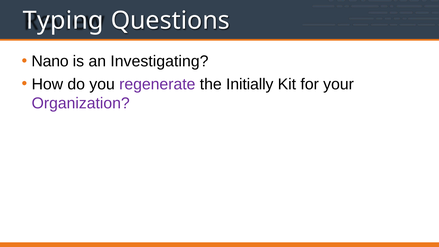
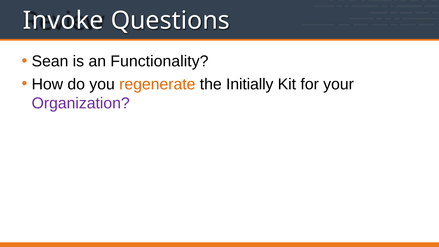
Typing: Typing -> Invoke
Nano: Nano -> Sean
Investigating: Investigating -> Functionality
regenerate colour: purple -> orange
